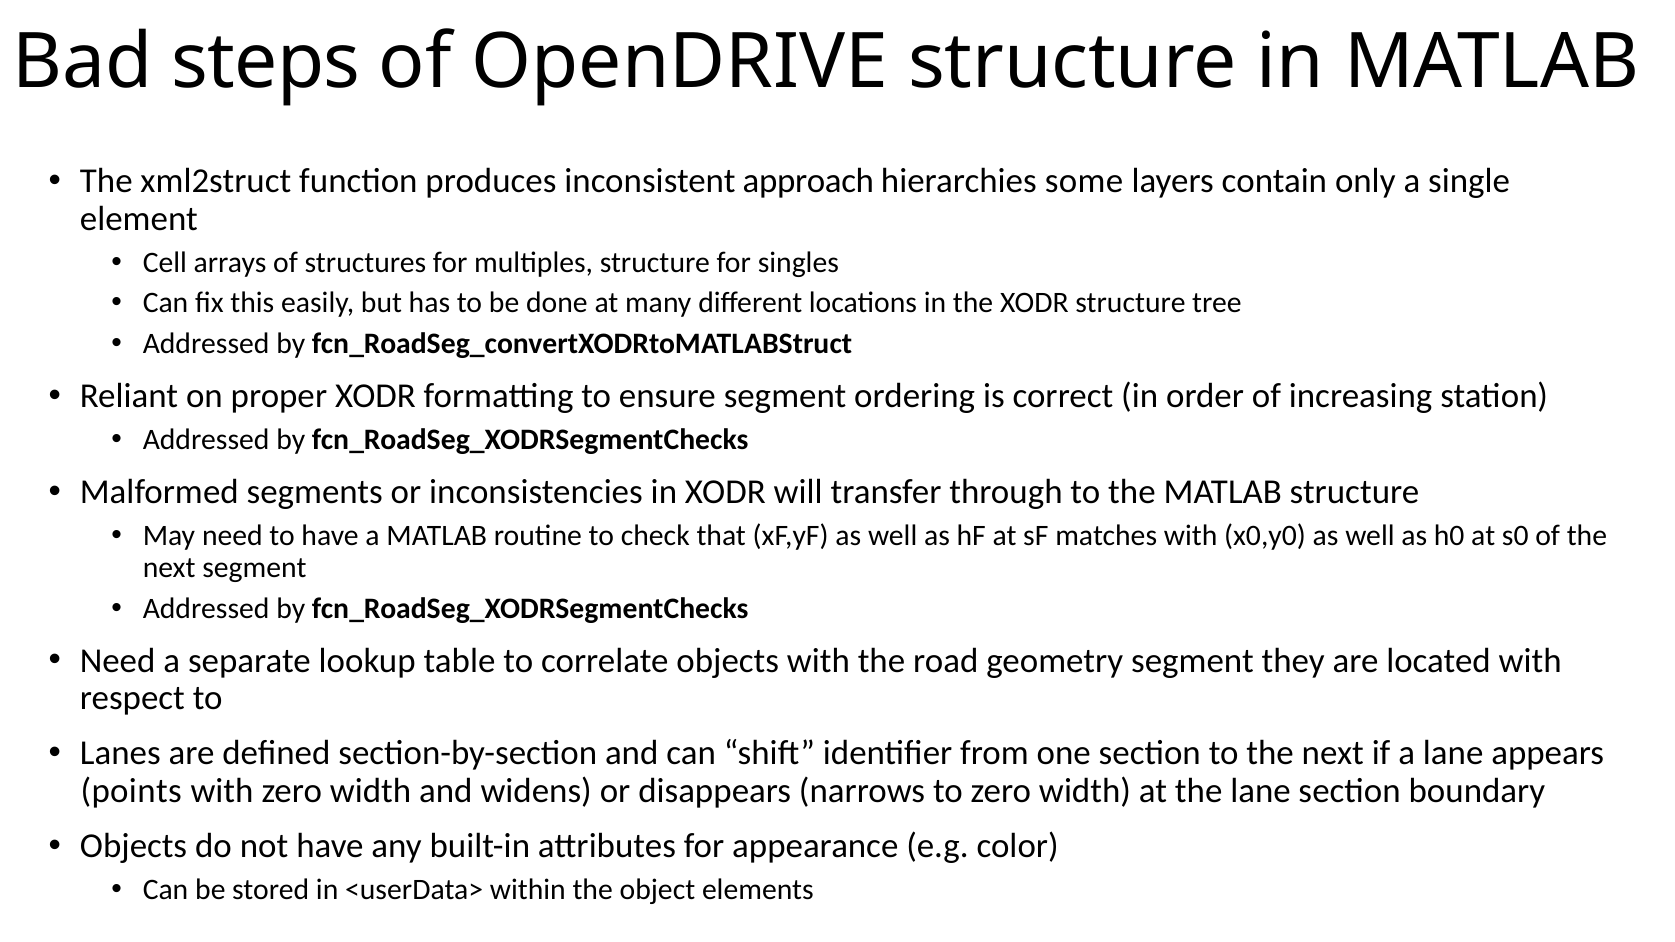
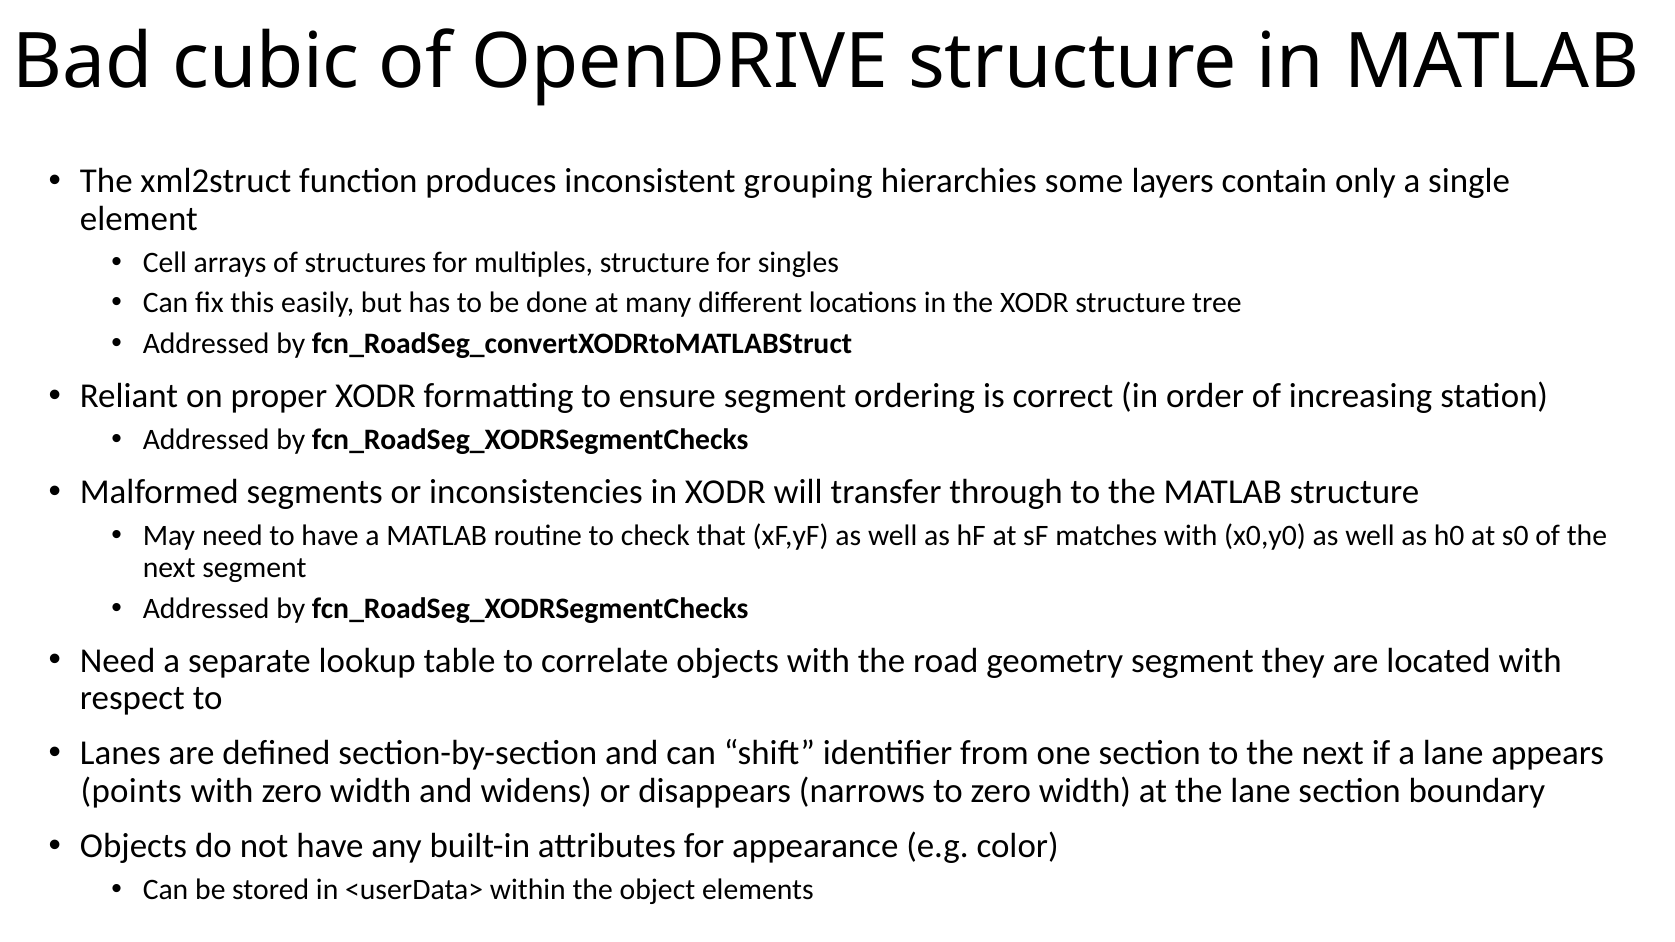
steps: steps -> cubic
approach: approach -> grouping
